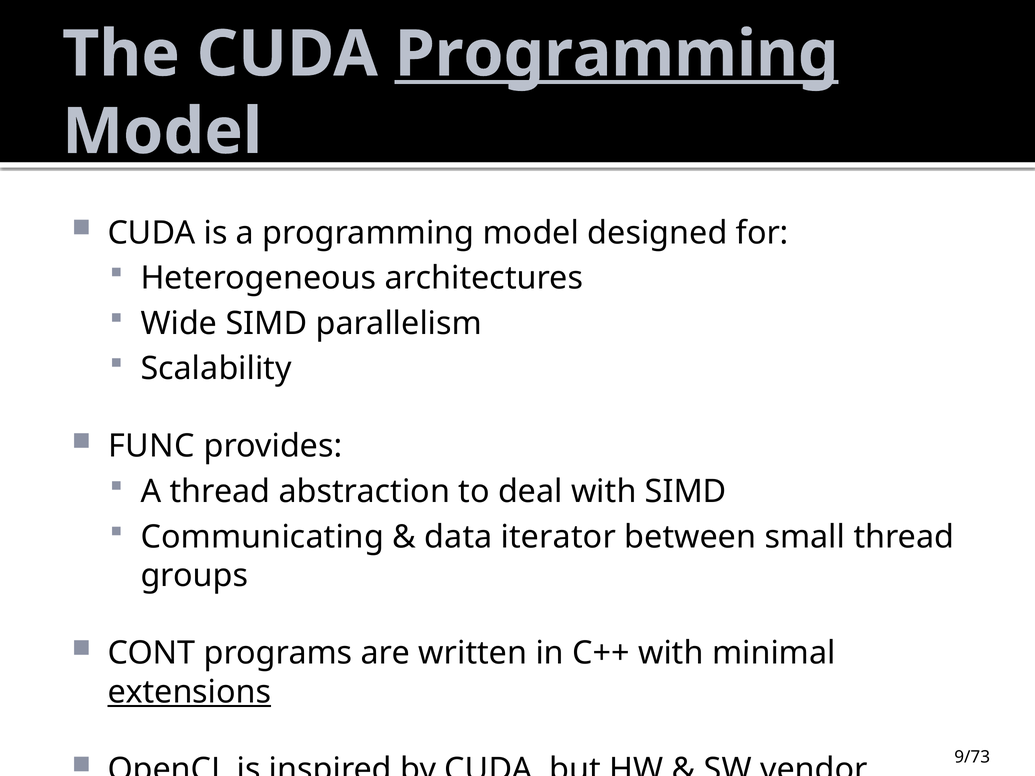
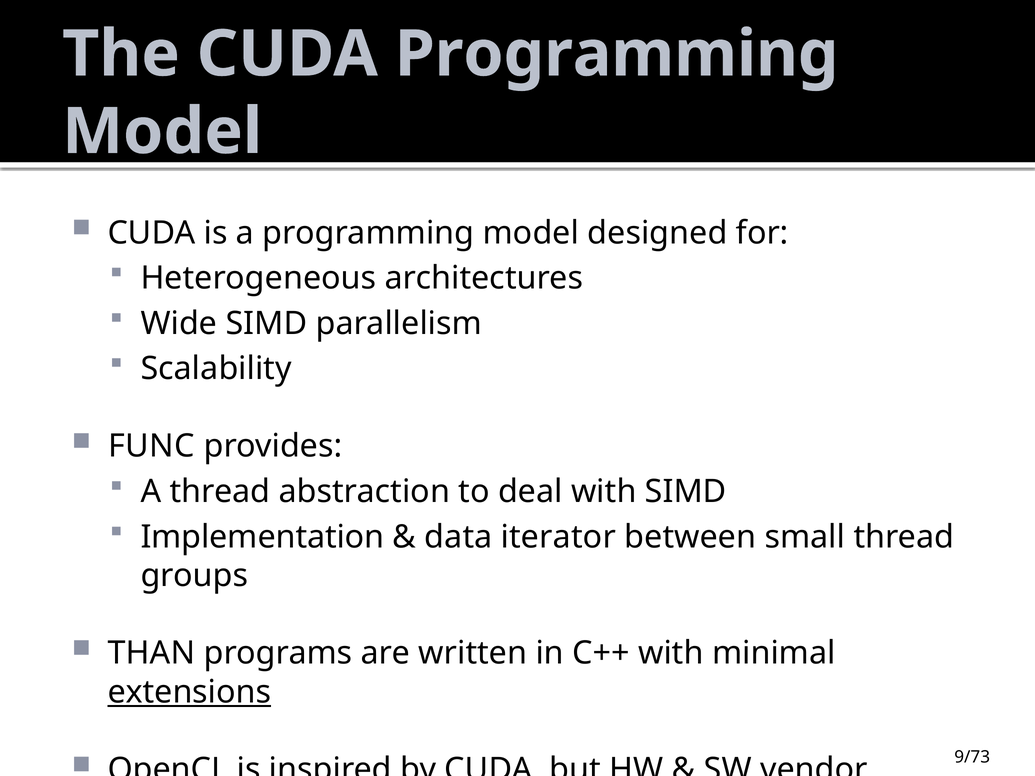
Programming at (617, 54) underline: present -> none
Communicating: Communicating -> Implementation
CONT: CONT -> THAN
